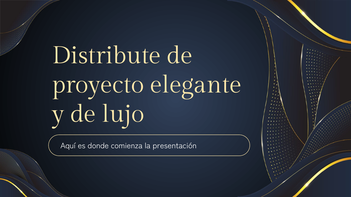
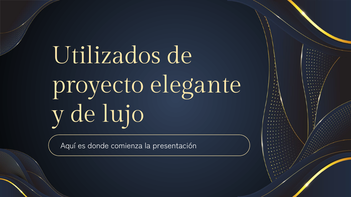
Distribute: Distribute -> Utilizados
